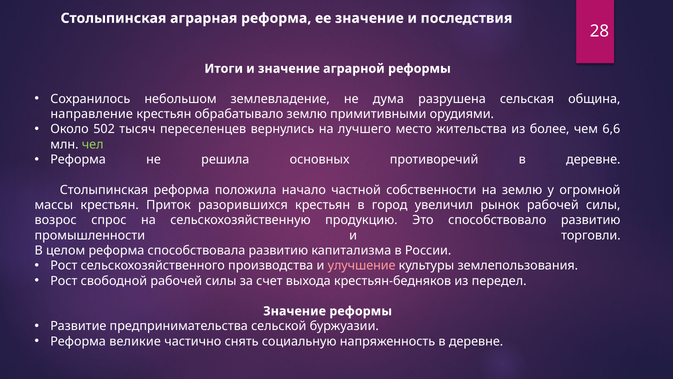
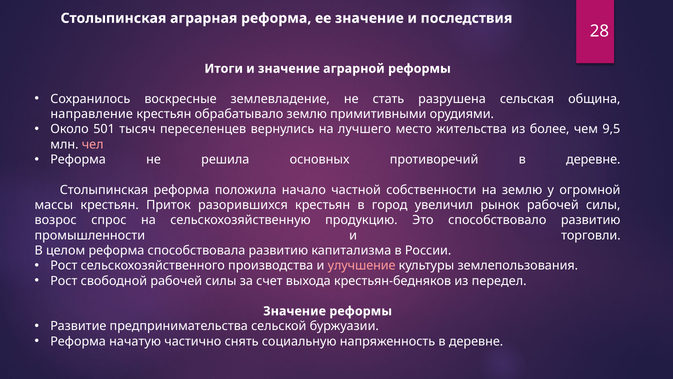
небольшом: небольшом -> воскресные
дума: дума -> стать
502: 502 -> 501
6,6: 6,6 -> 9,5
чел colour: light green -> pink
великие: великие -> начатую
